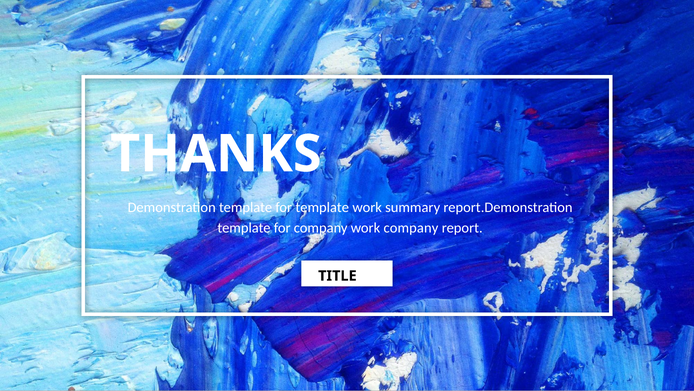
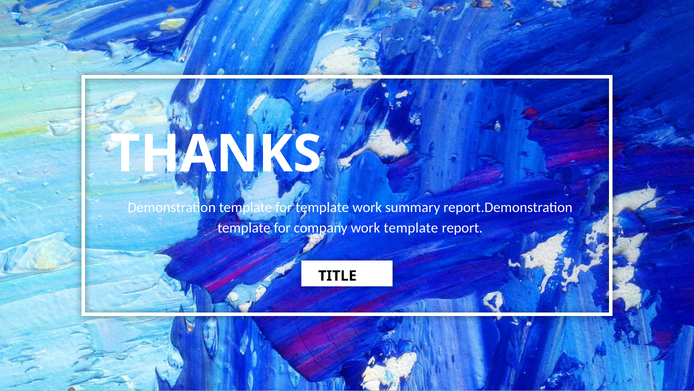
work company: company -> template
